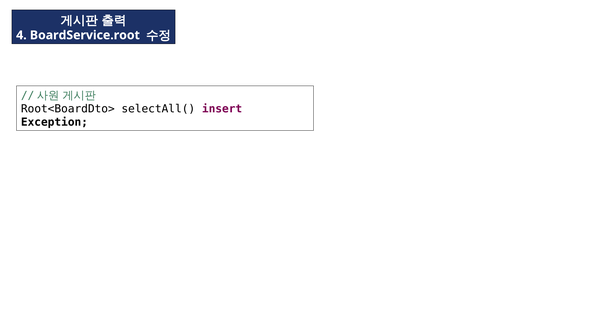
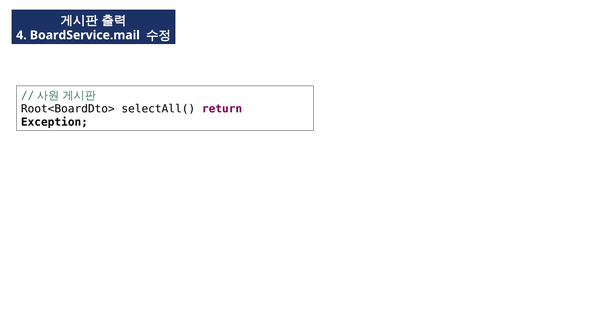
BoardService.root: BoardService.root -> BoardService.mail
insert: insert -> return
